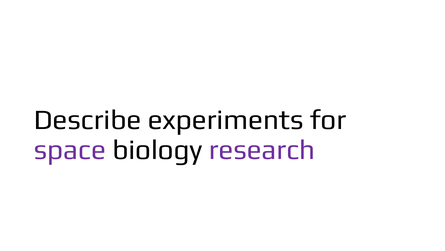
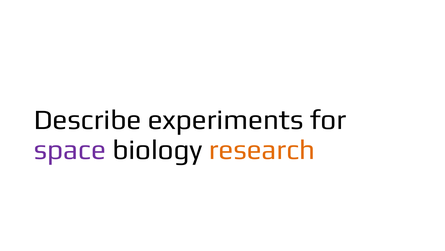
research colour: purple -> orange
